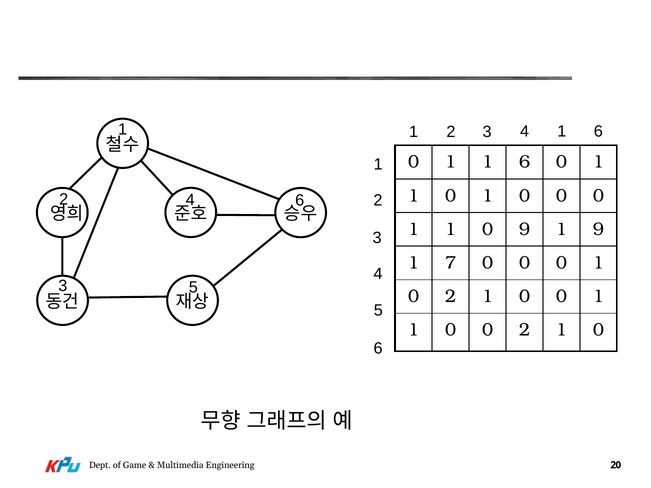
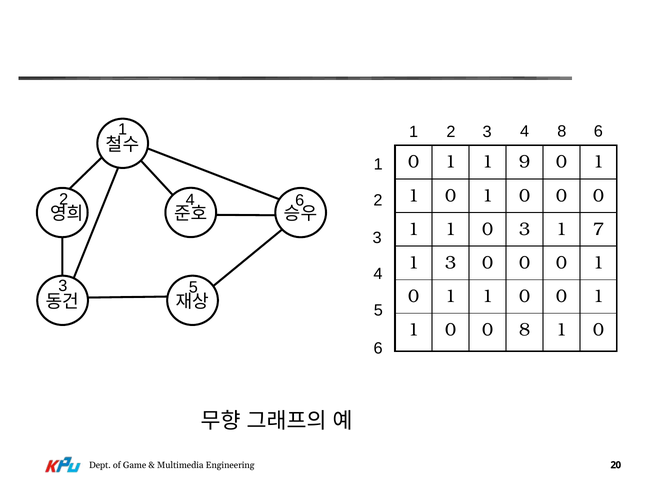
4 1: 1 -> 8
1 1 6: 6 -> 9
0 9: 9 -> 3
1 9: 9 -> 7
1 7: 7 -> 3
2 at (451, 297): 2 -> 1
0 0 2: 2 -> 8
